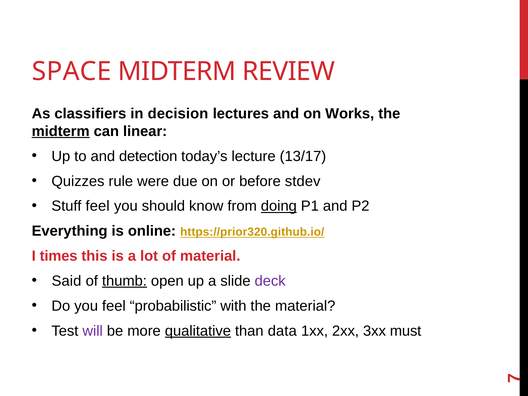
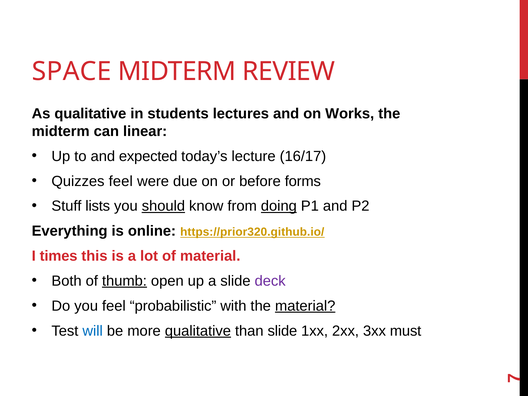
As classifiers: classifiers -> qualitative
decision: decision -> students
midterm at (61, 131) underline: present -> none
detection: detection -> expected
13/17: 13/17 -> 16/17
Quizzes rule: rule -> feel
stdev: stdev -> forms
Stuff feel: feel -> lists
should underline: none -> present
Said: Said -> Both
material at (305, 306) underline: none -> present
will colour: purple -> blue
than data: data -> slide
